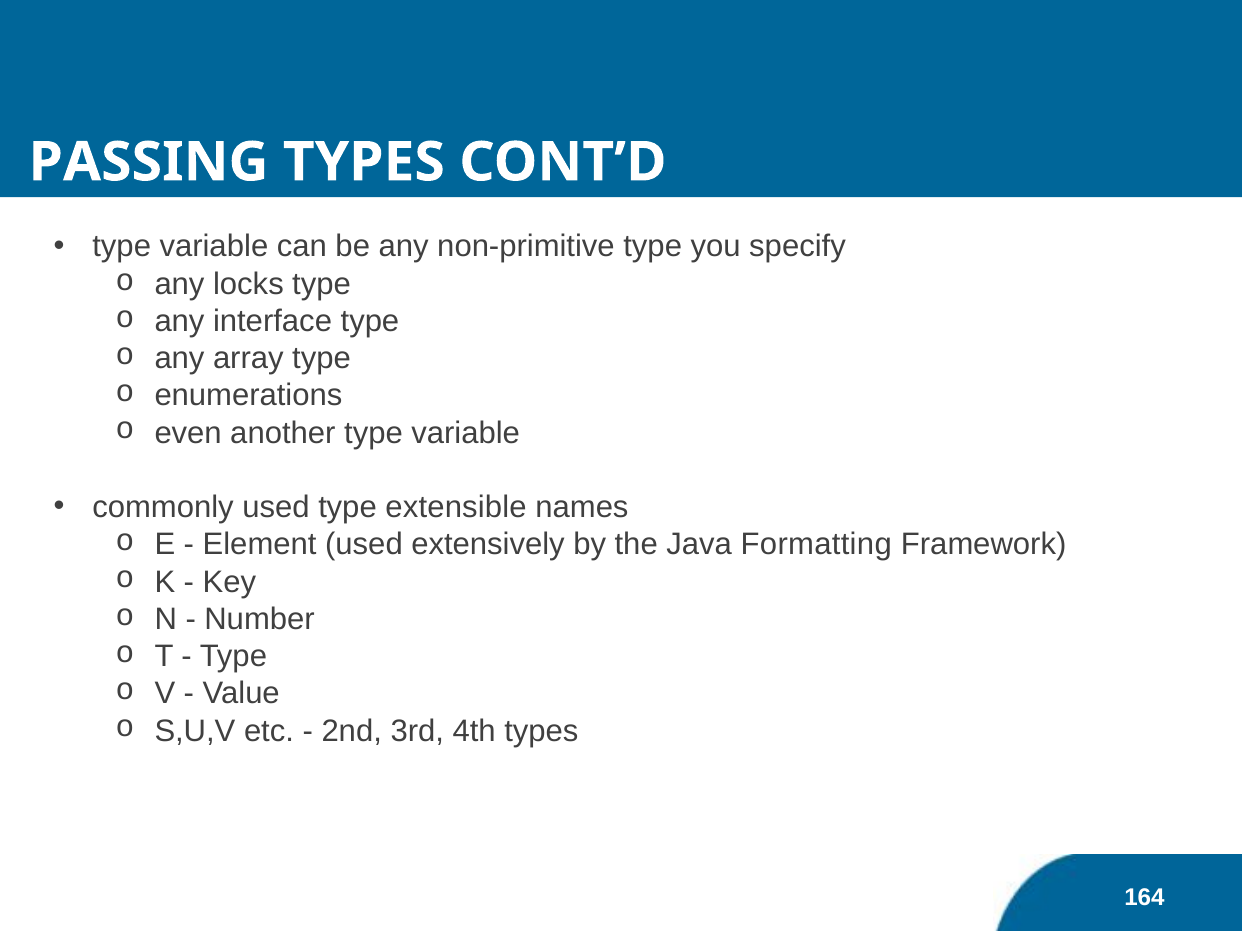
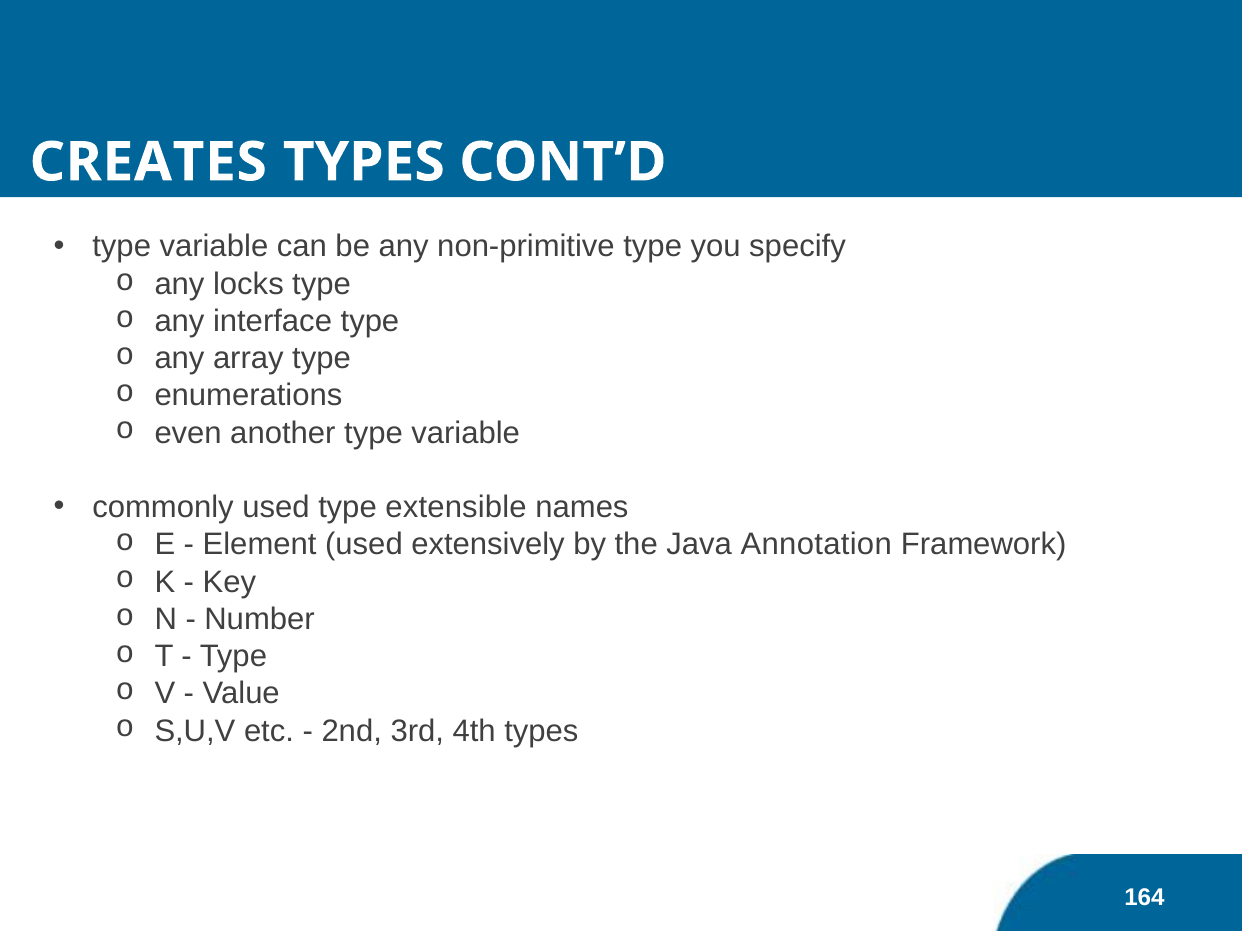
PASSING: PASSING -> CREATES
Formatting: Formatting -> Annotation
